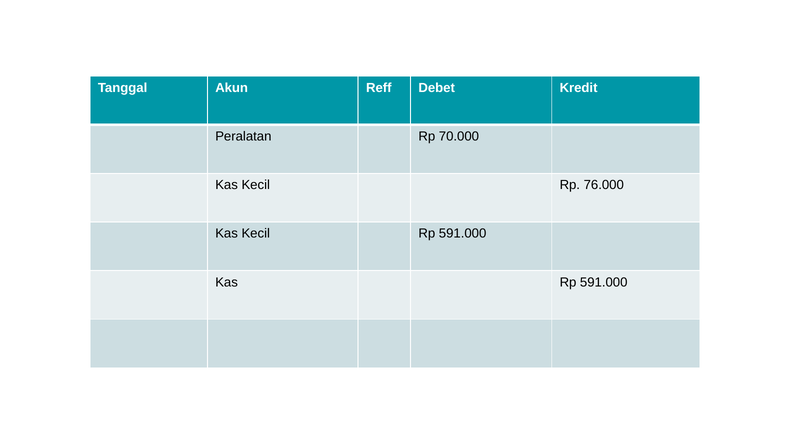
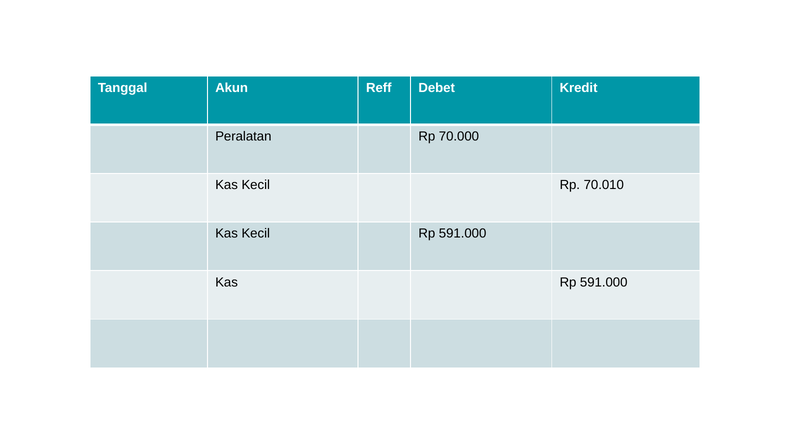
76.000: 76.000 -> 70.010
